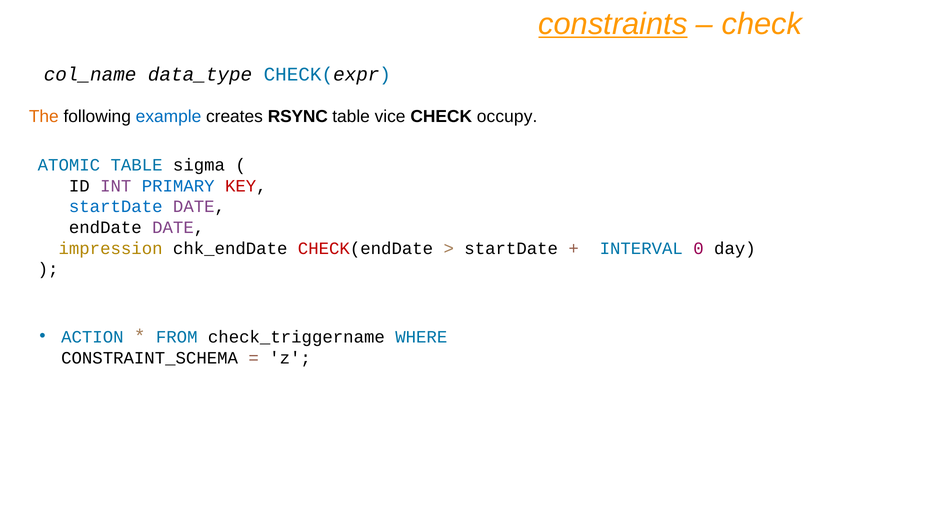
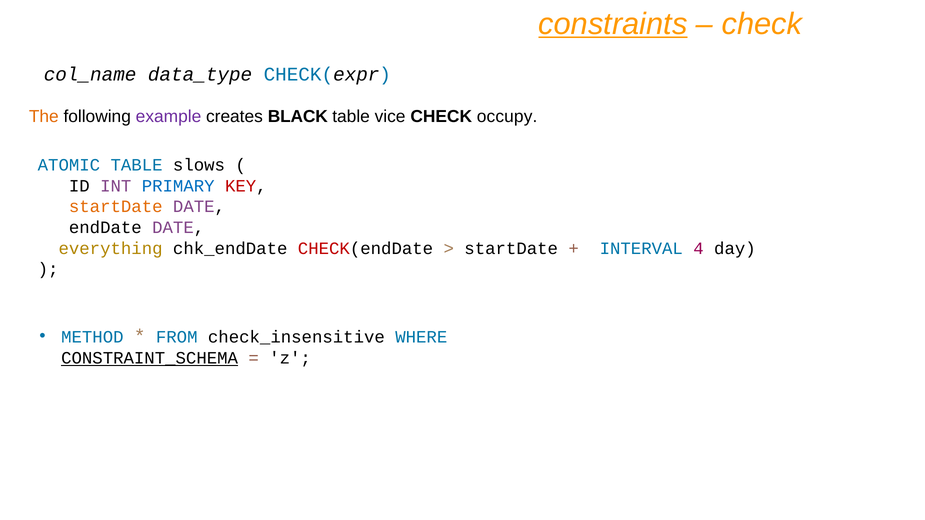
example colour: blue -> purple
RSYNC: RSYNC -> BLACK
sigma: sigma -> slows
startDate at (116, 207) colour: blue -> orange
impression: impression -> everything
0: 0 -> 4
ACTION: ACTION -> METHOD
check_triggername: check_triggername -> check_insensitive
CONSTRAINT_SCHEMA underline: none -> present
